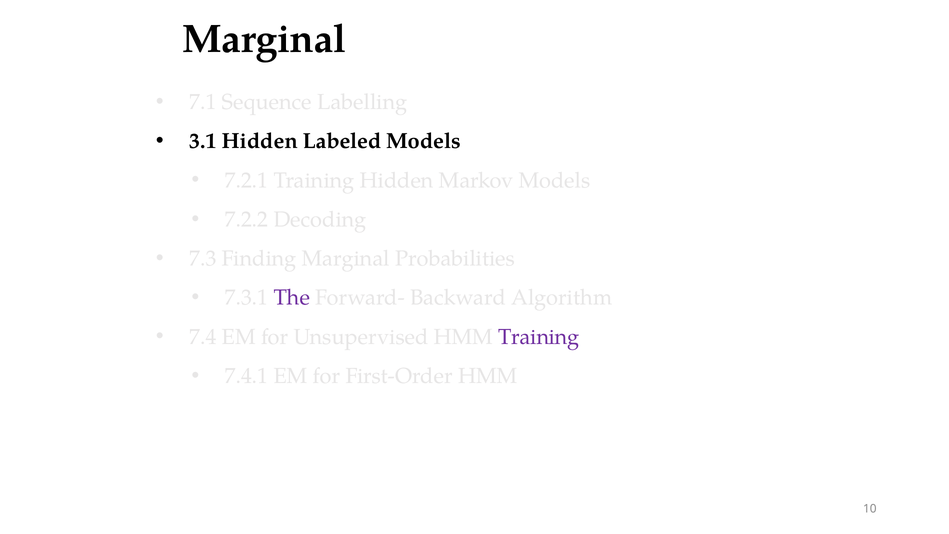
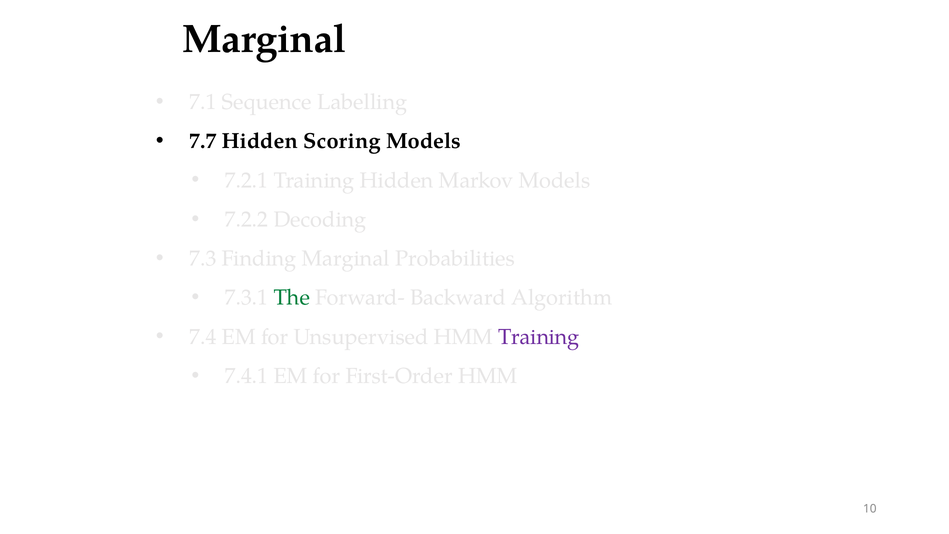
3.1: 3.1 -> 7.7
Labeled: Labeled -> Scoring
The colour: purple -> green
